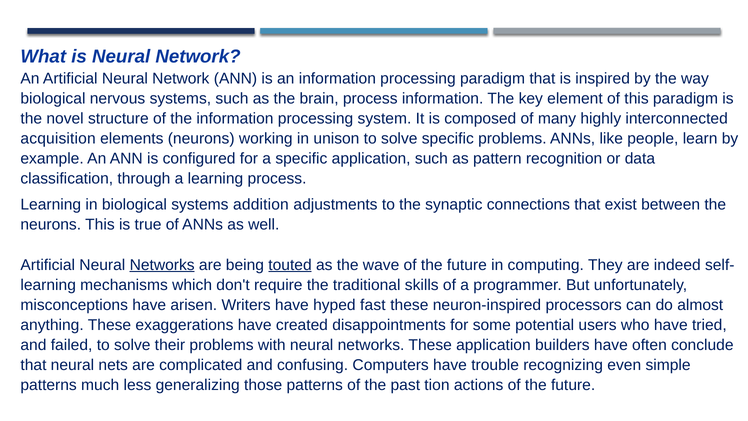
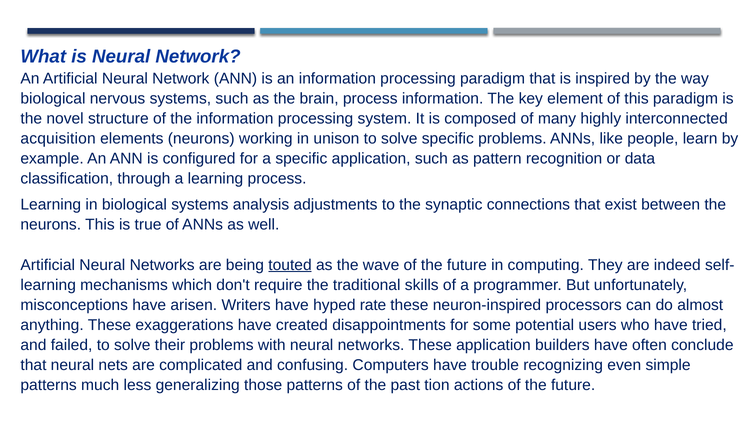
addition: addition -> analysis
Networks at (162, 265) underline: present -> none
fast: fast -> rate
